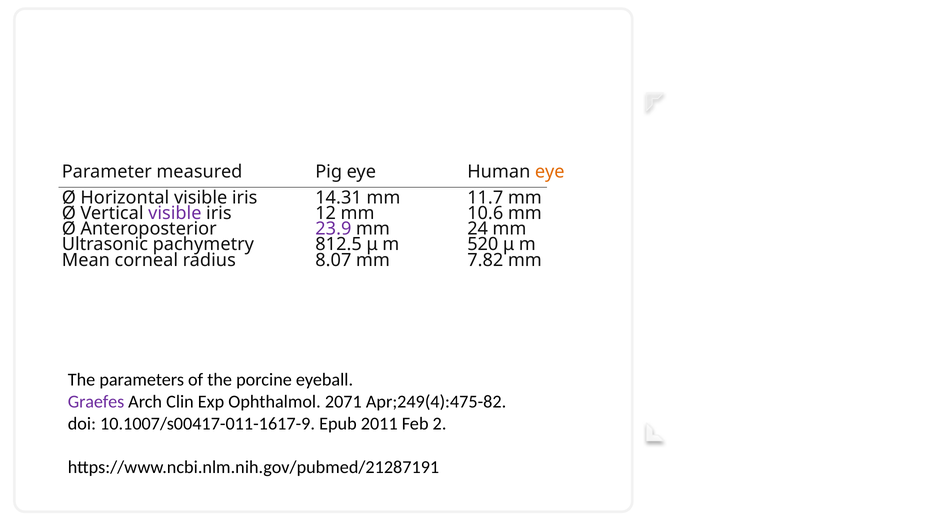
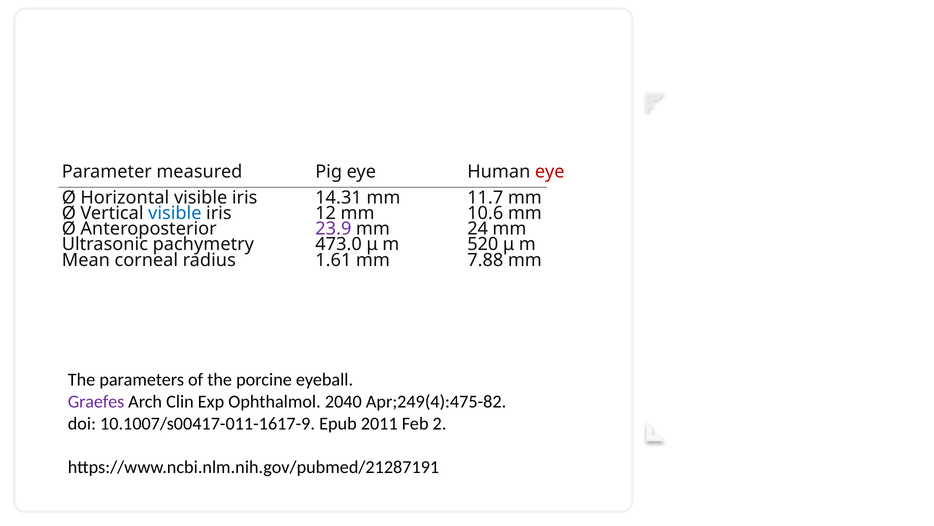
eye at (550, 172) colour: orange -> red
visible at (175, 213) colour: purple -> blue
812.5: 812.5 -> 473.0
8.07: 8.07 -> 1.61
7.82: 7.82 -> 7.88
2071: 2071 -> 2040
